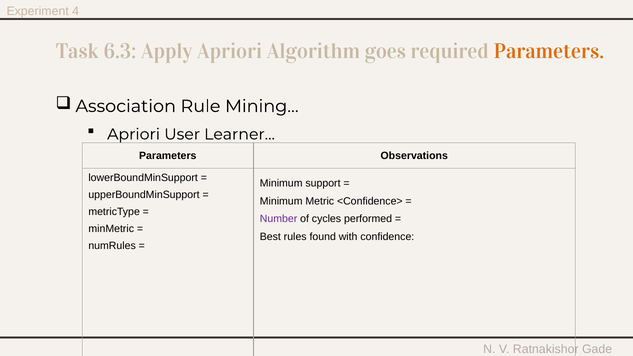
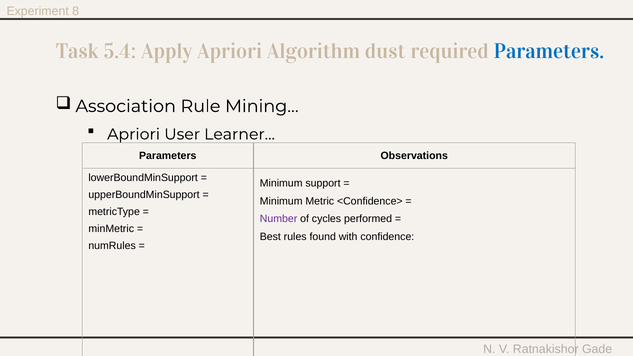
4: 4 -> 8
6.3: 6.3 -> 5.4
goes: goes -> dust
Parameters at (549, 51) colour: orange -> blue
